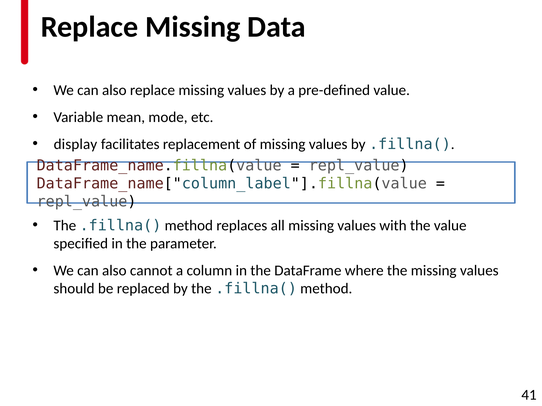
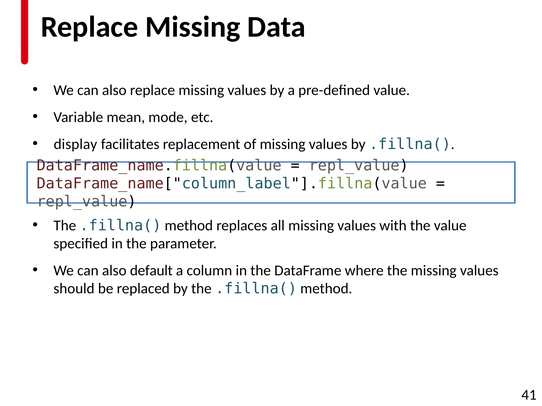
cannot: cannot -> default
